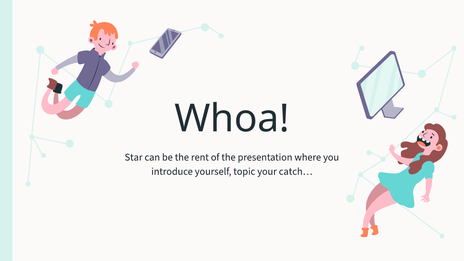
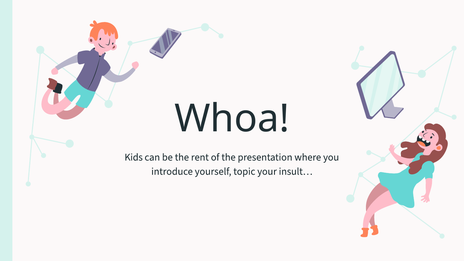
Star: Star -> Kids
catch…: catch… -> insult…
